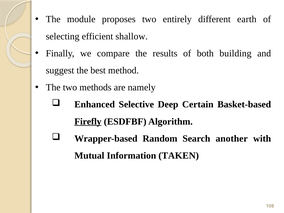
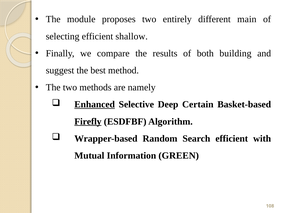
earth: earth -> main
Enhanced underline: none -> present
Search another: another -> efficient
TAKEN: TAKEN -> GREEN
